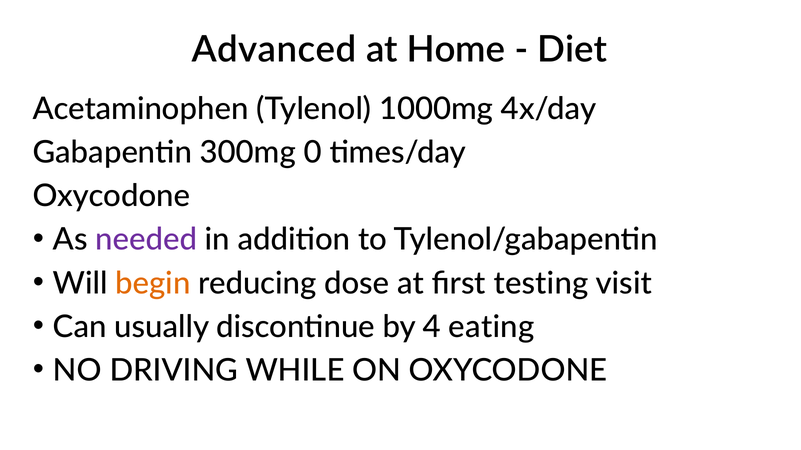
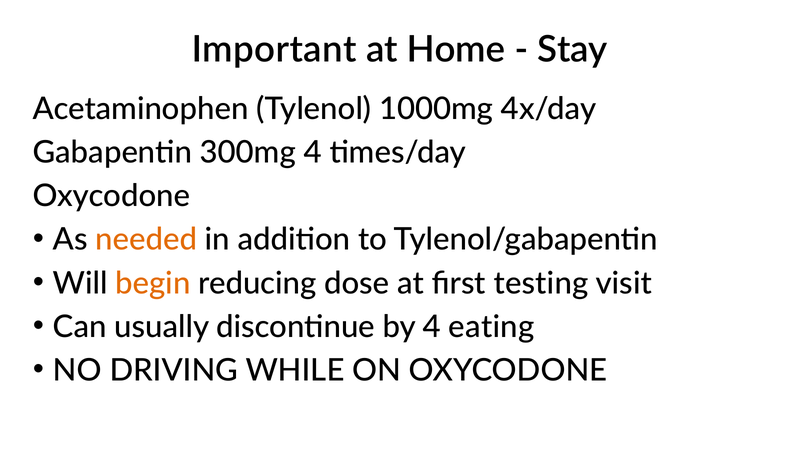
Advanced: Advanced -> Important
Diet: Diet -> Stay
300mg 0: 0 -> 4
needed colour: purple -> orange
